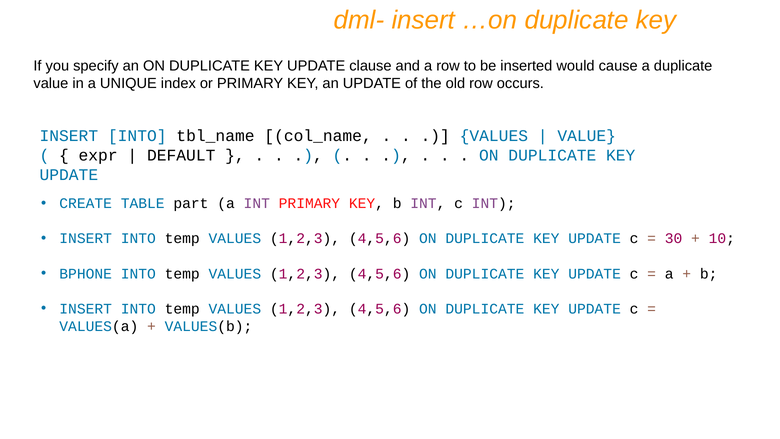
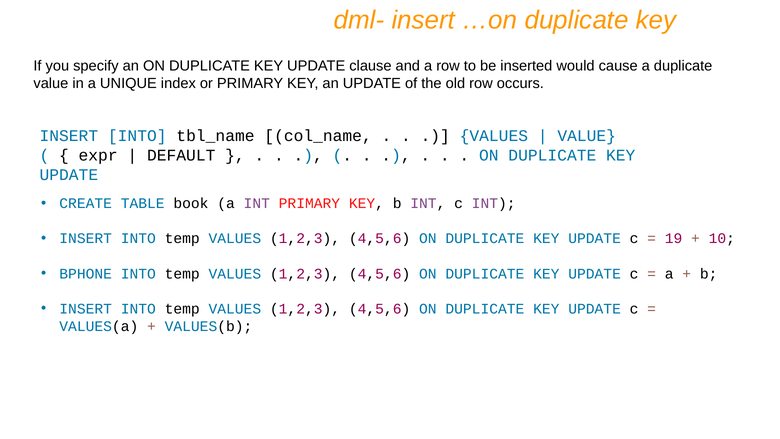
part: part -> book
30: 30 -> 19
